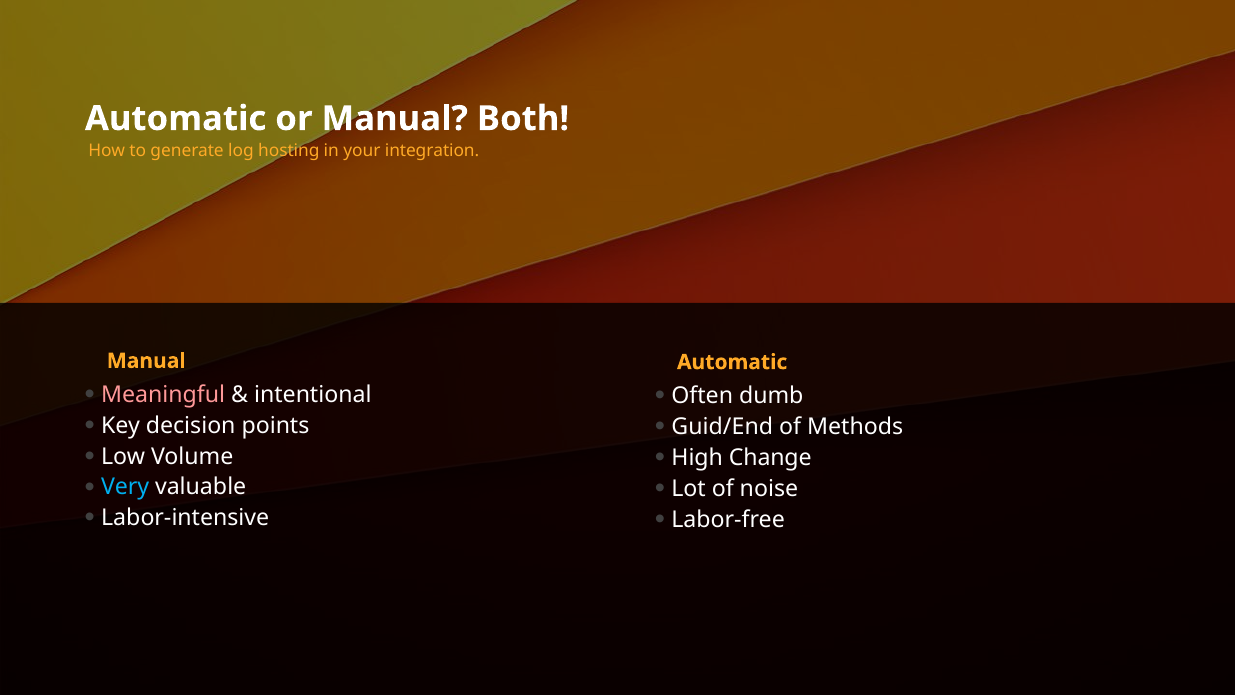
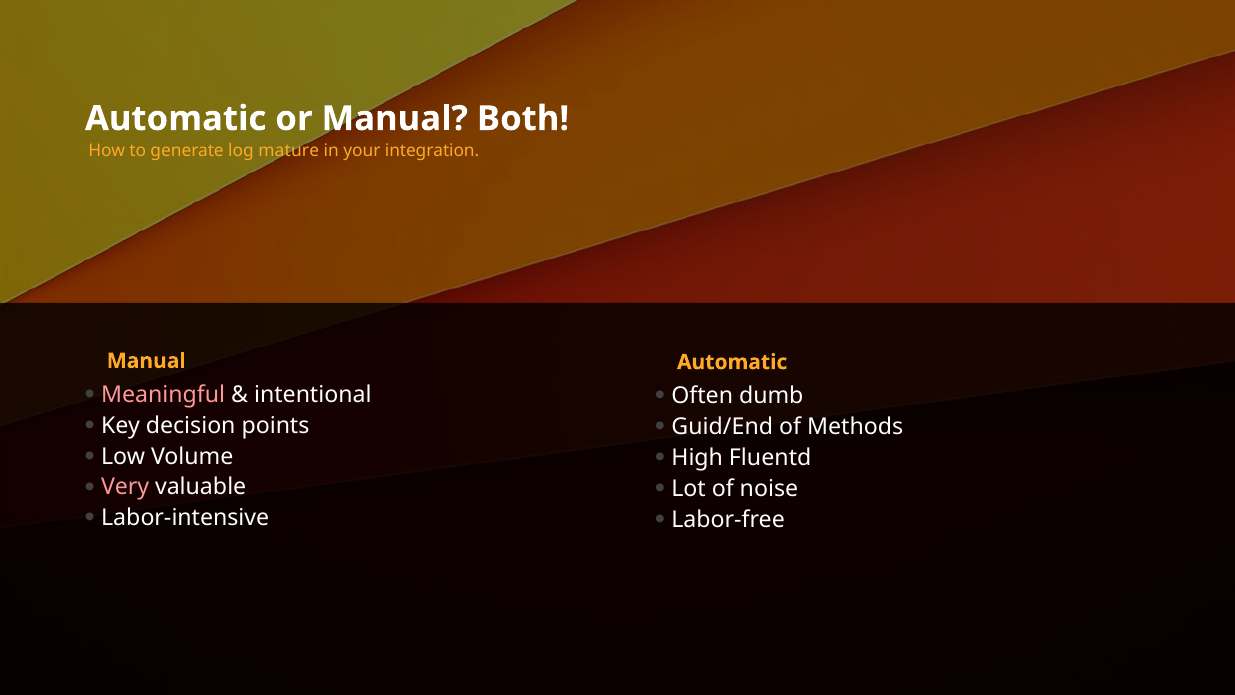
hosting: hosting -> mature
Change: Change -> Fluentd
Very colour: light blue -> pink
